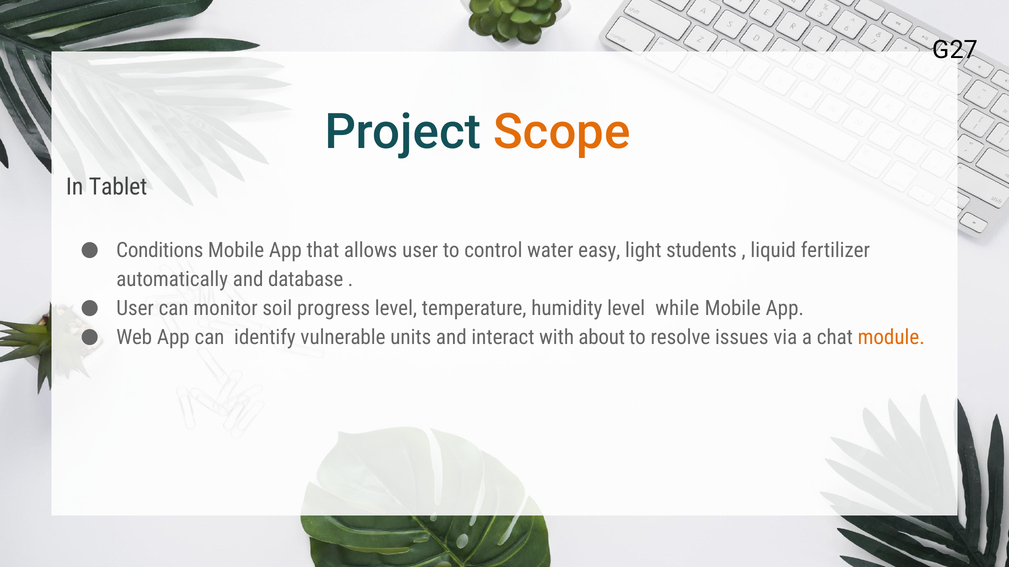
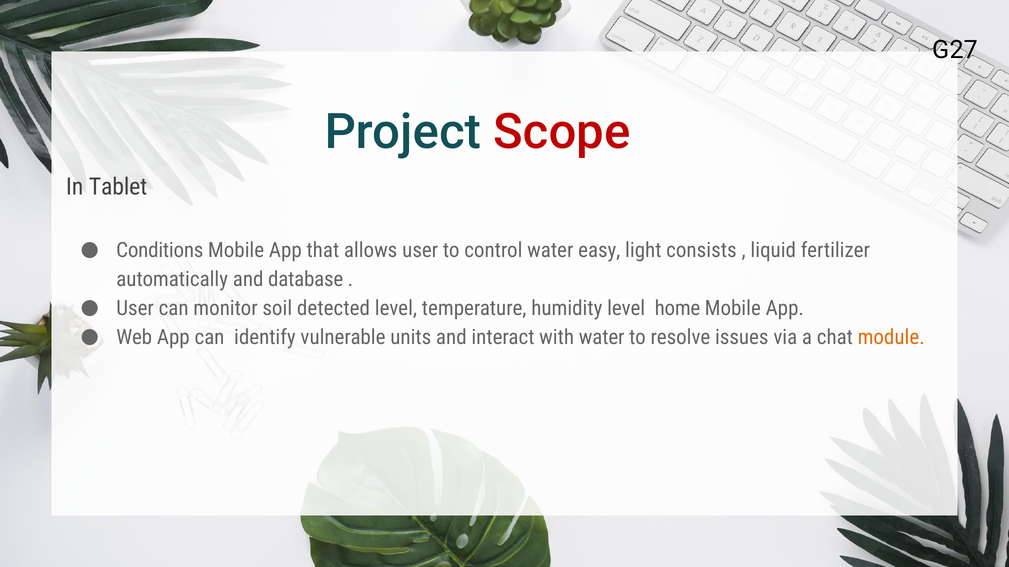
Scope colour: orange -> red
students: students -> consists
progress: progress -> detected
while: while -> home
with about: about -> water
